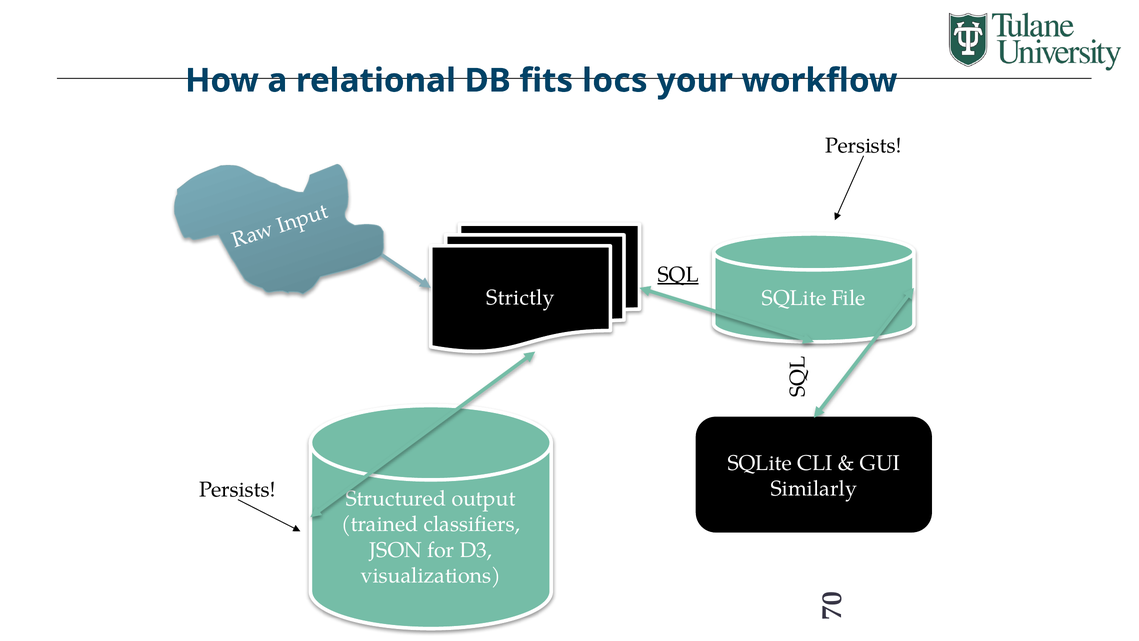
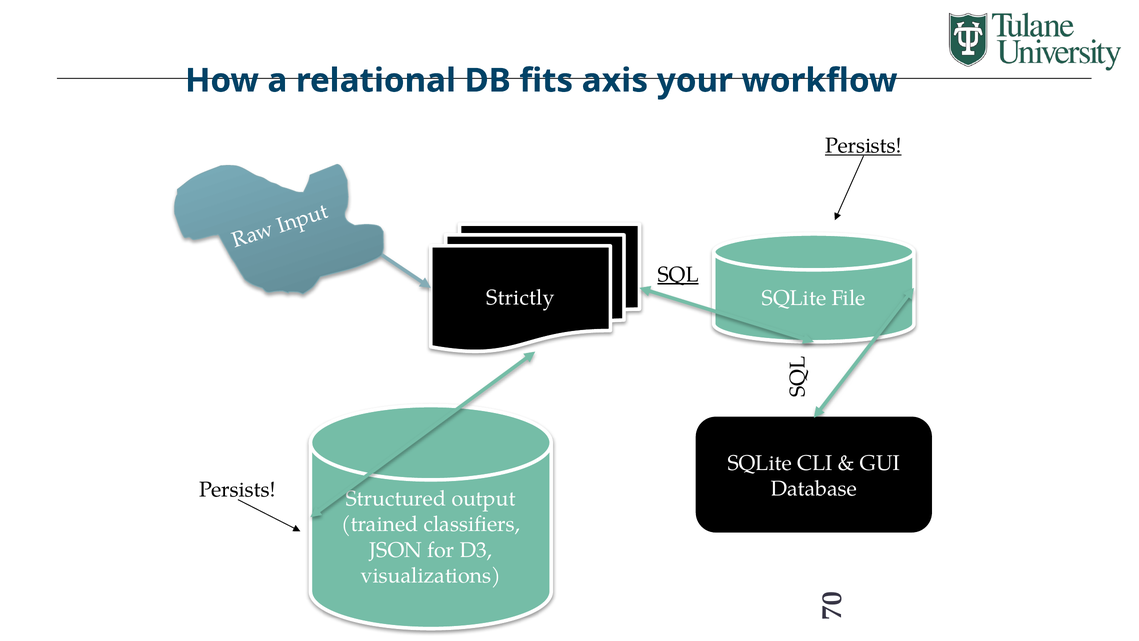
locs: locs -> axis
Persists at (863, 146) underline: none -> present
Similarly: Similarly -> Database
